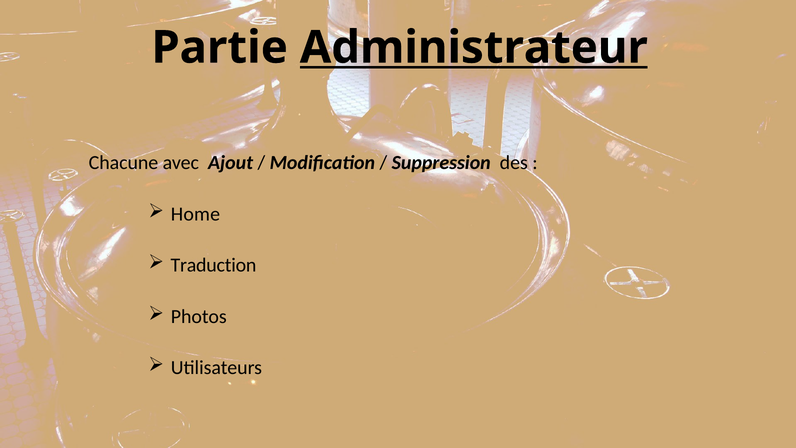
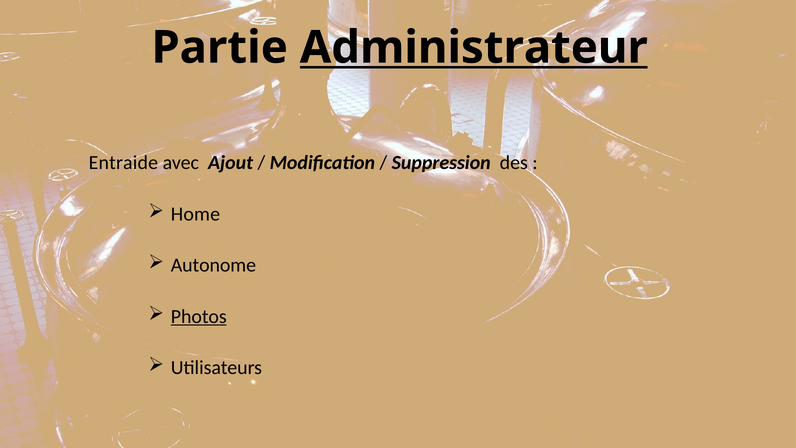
Chacune: Chacune -> Entraide
Traduction: Traduction -> Autonome
Photos underline: none -> present
